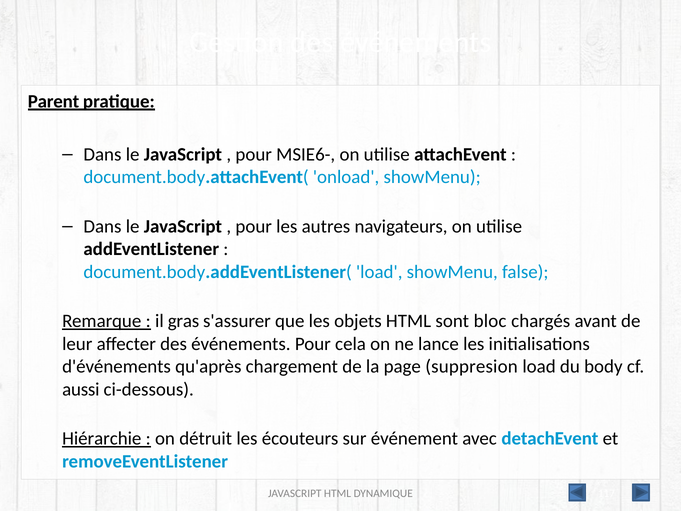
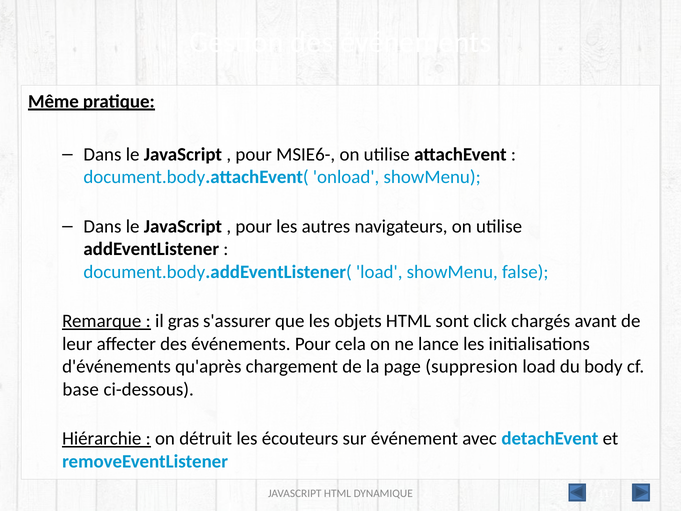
Parent: Parent -> Même
bloc: bloc -> click
aussi: aussi -> base
